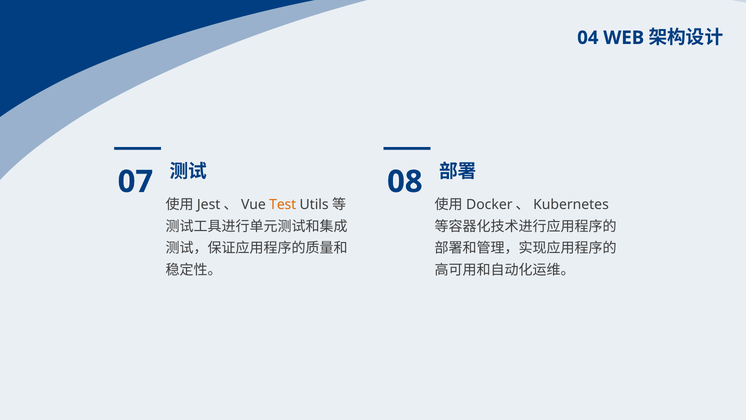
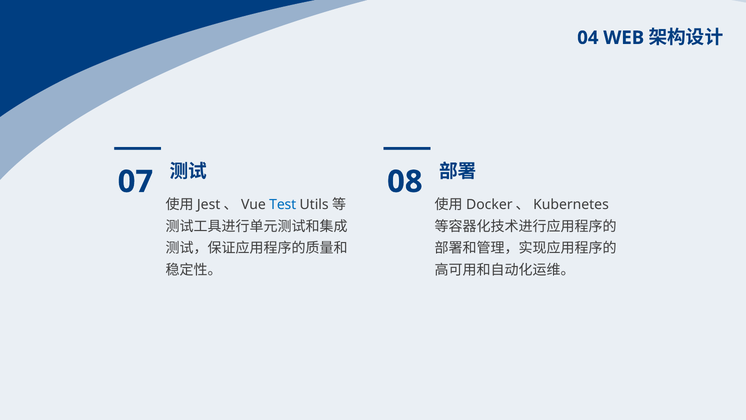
Test colour: orange -> blue
